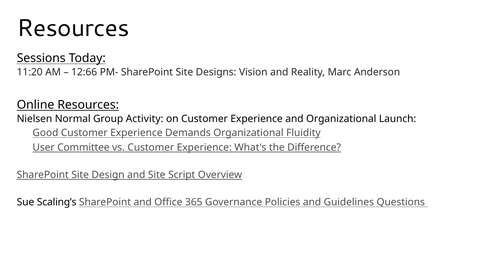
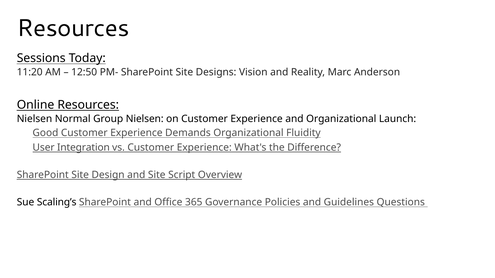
12:66: 12:66 -> 12:50
Group Activity: Activity -> Nielsen
Committee: Committee -> Integration
